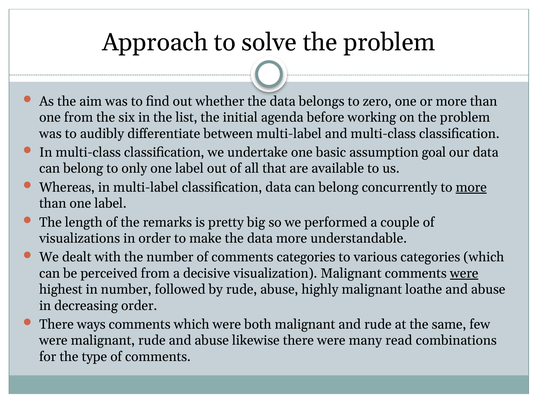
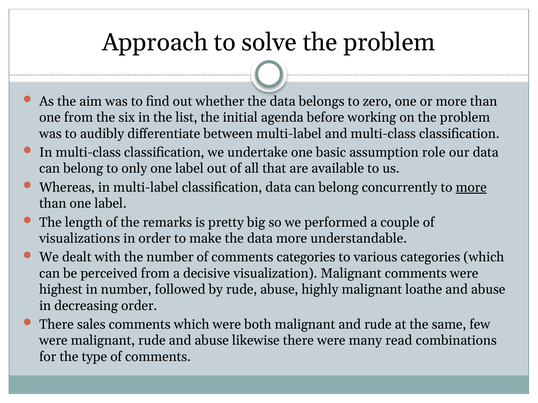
goal: goal -> role
were at (464, 274) underline: present -> none
ways: ways -> sales
